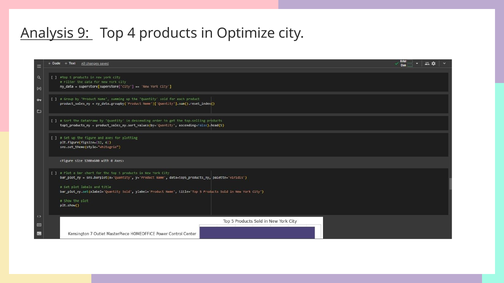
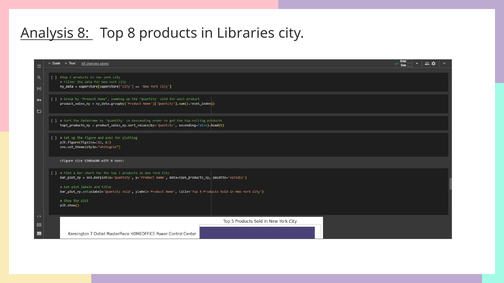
Analysis 9: 9 -> 8
Top 4: 4 -> 8
Optimize: Optimize -> Libraries
